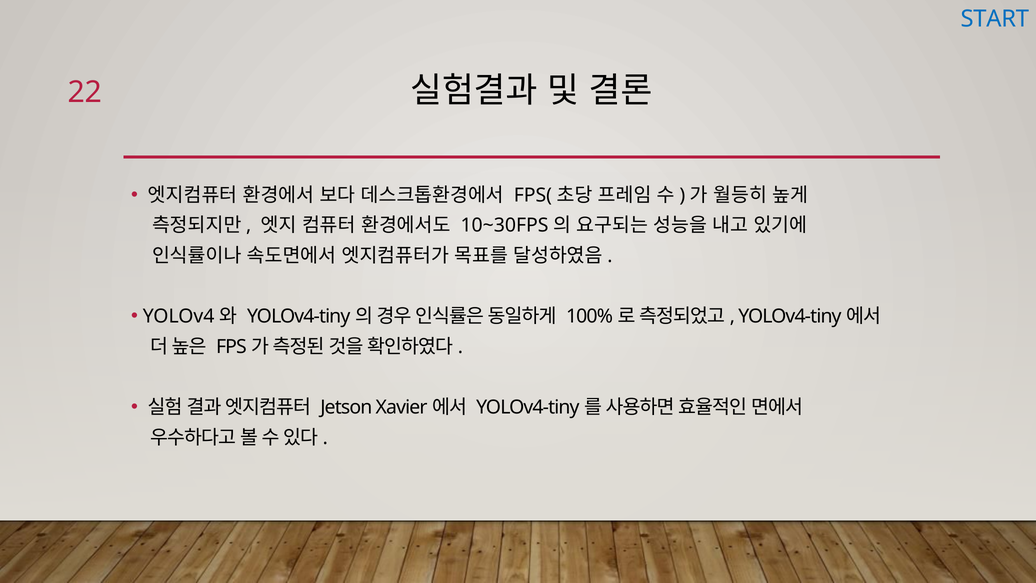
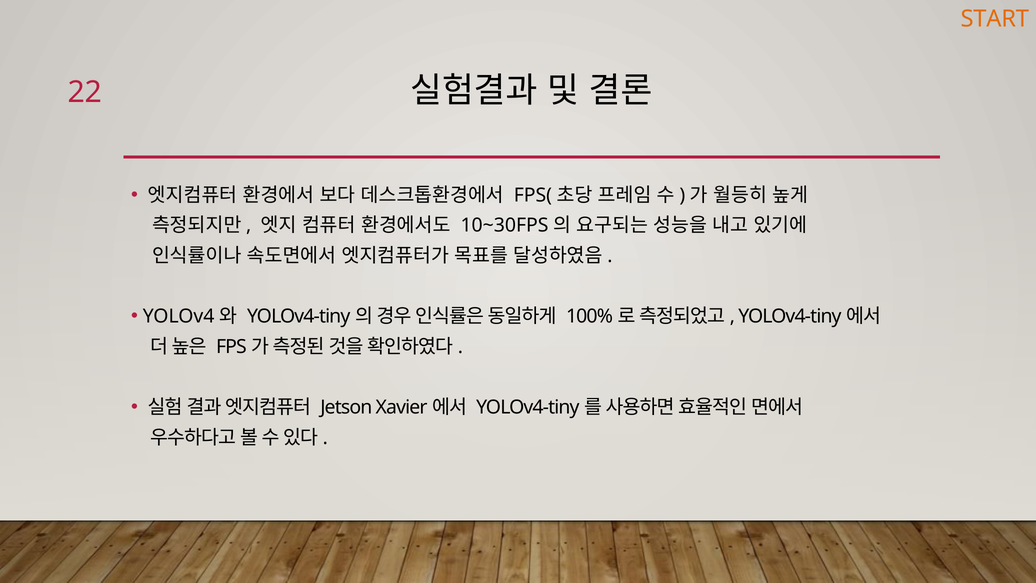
START colour: blue -> orange
